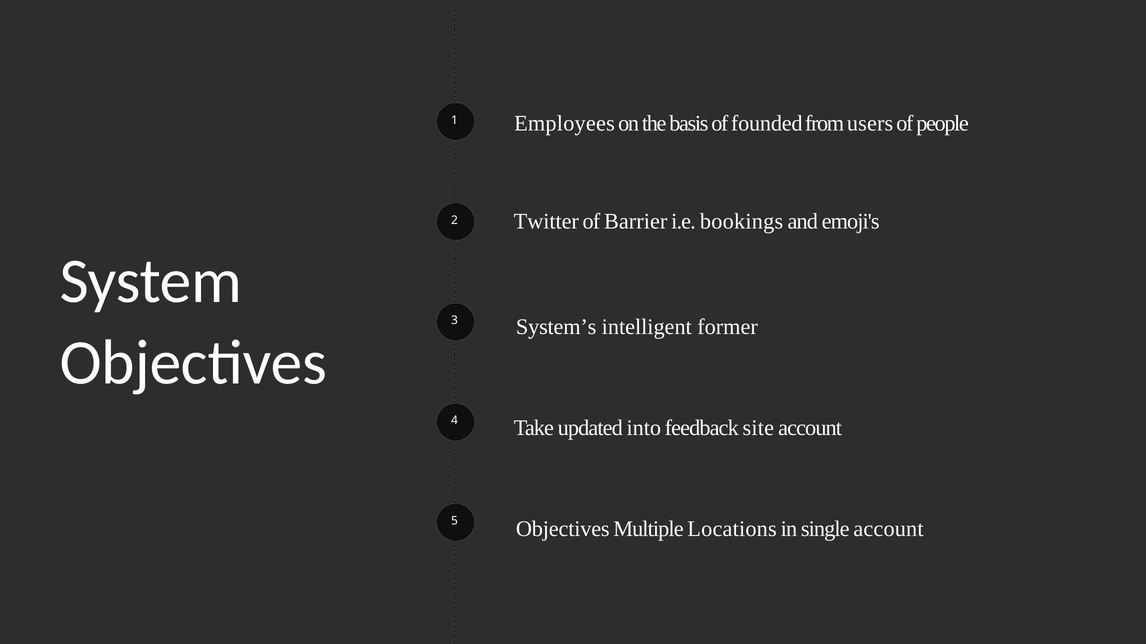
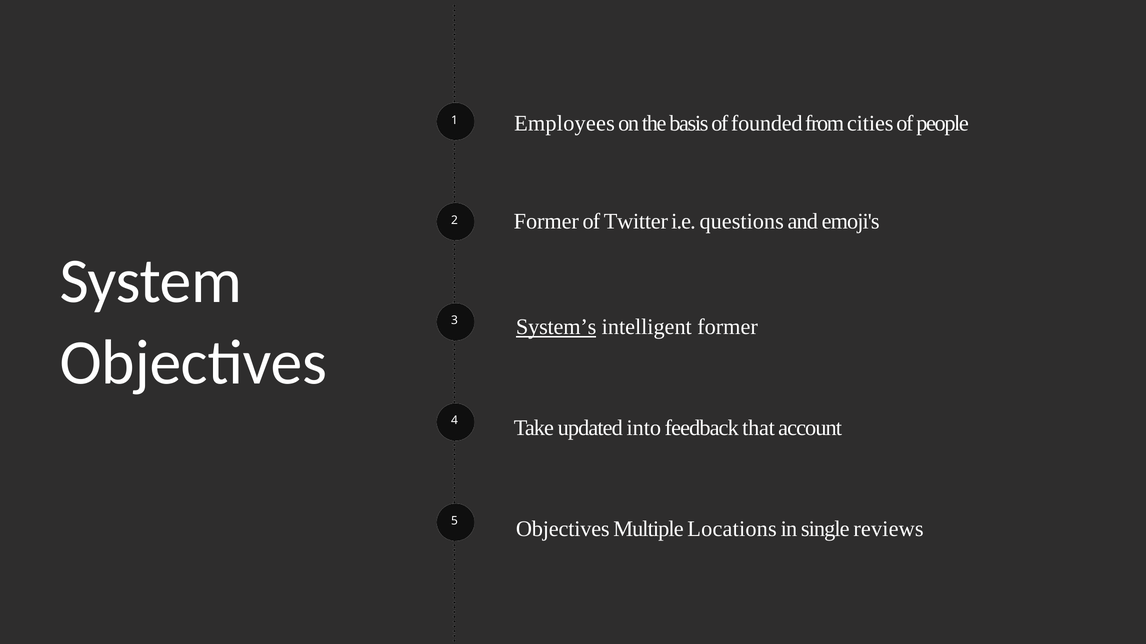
users: users -> cities
Twitter at (546, 222): Twitter -> Former
Barrier: Barrier -> Twitter
bookings: bookings -> questions
System’s underline: none -> present
site: site -> that
single account: account -> reviews
